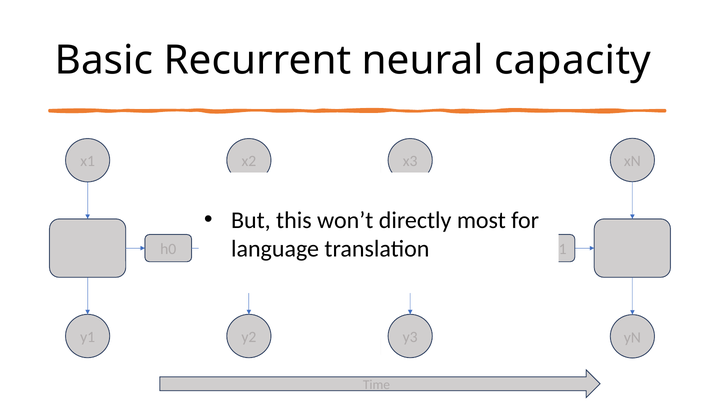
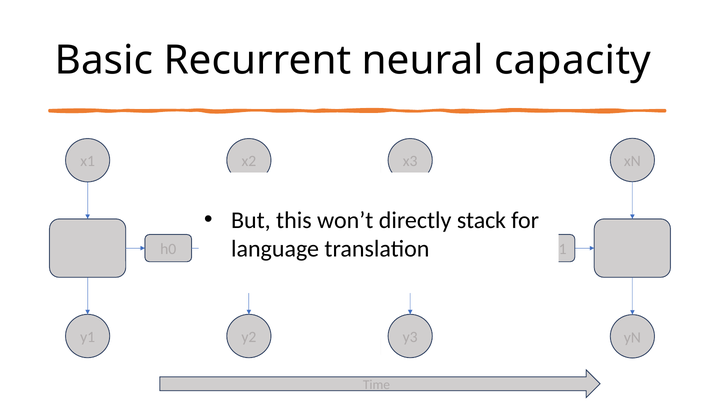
most: most -> stack
